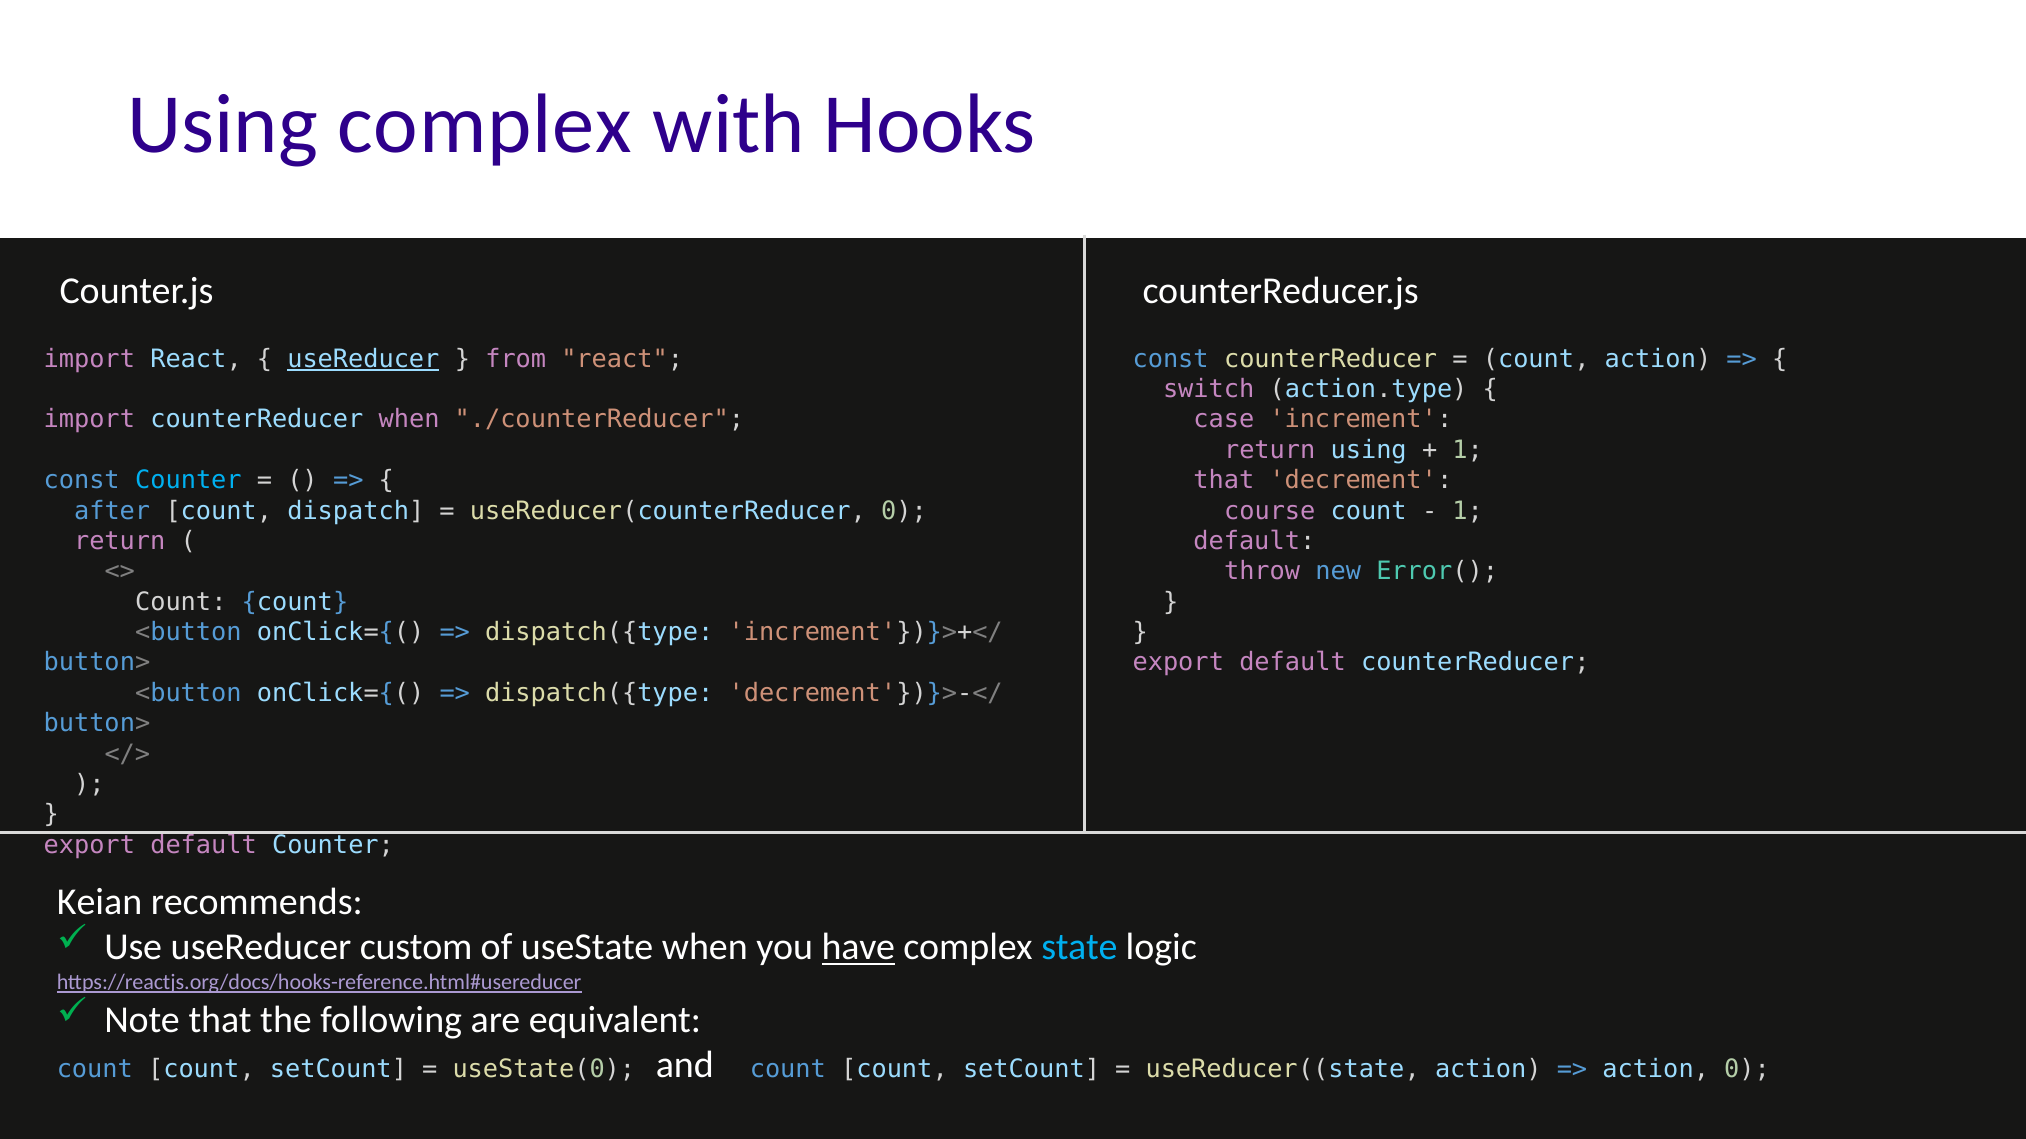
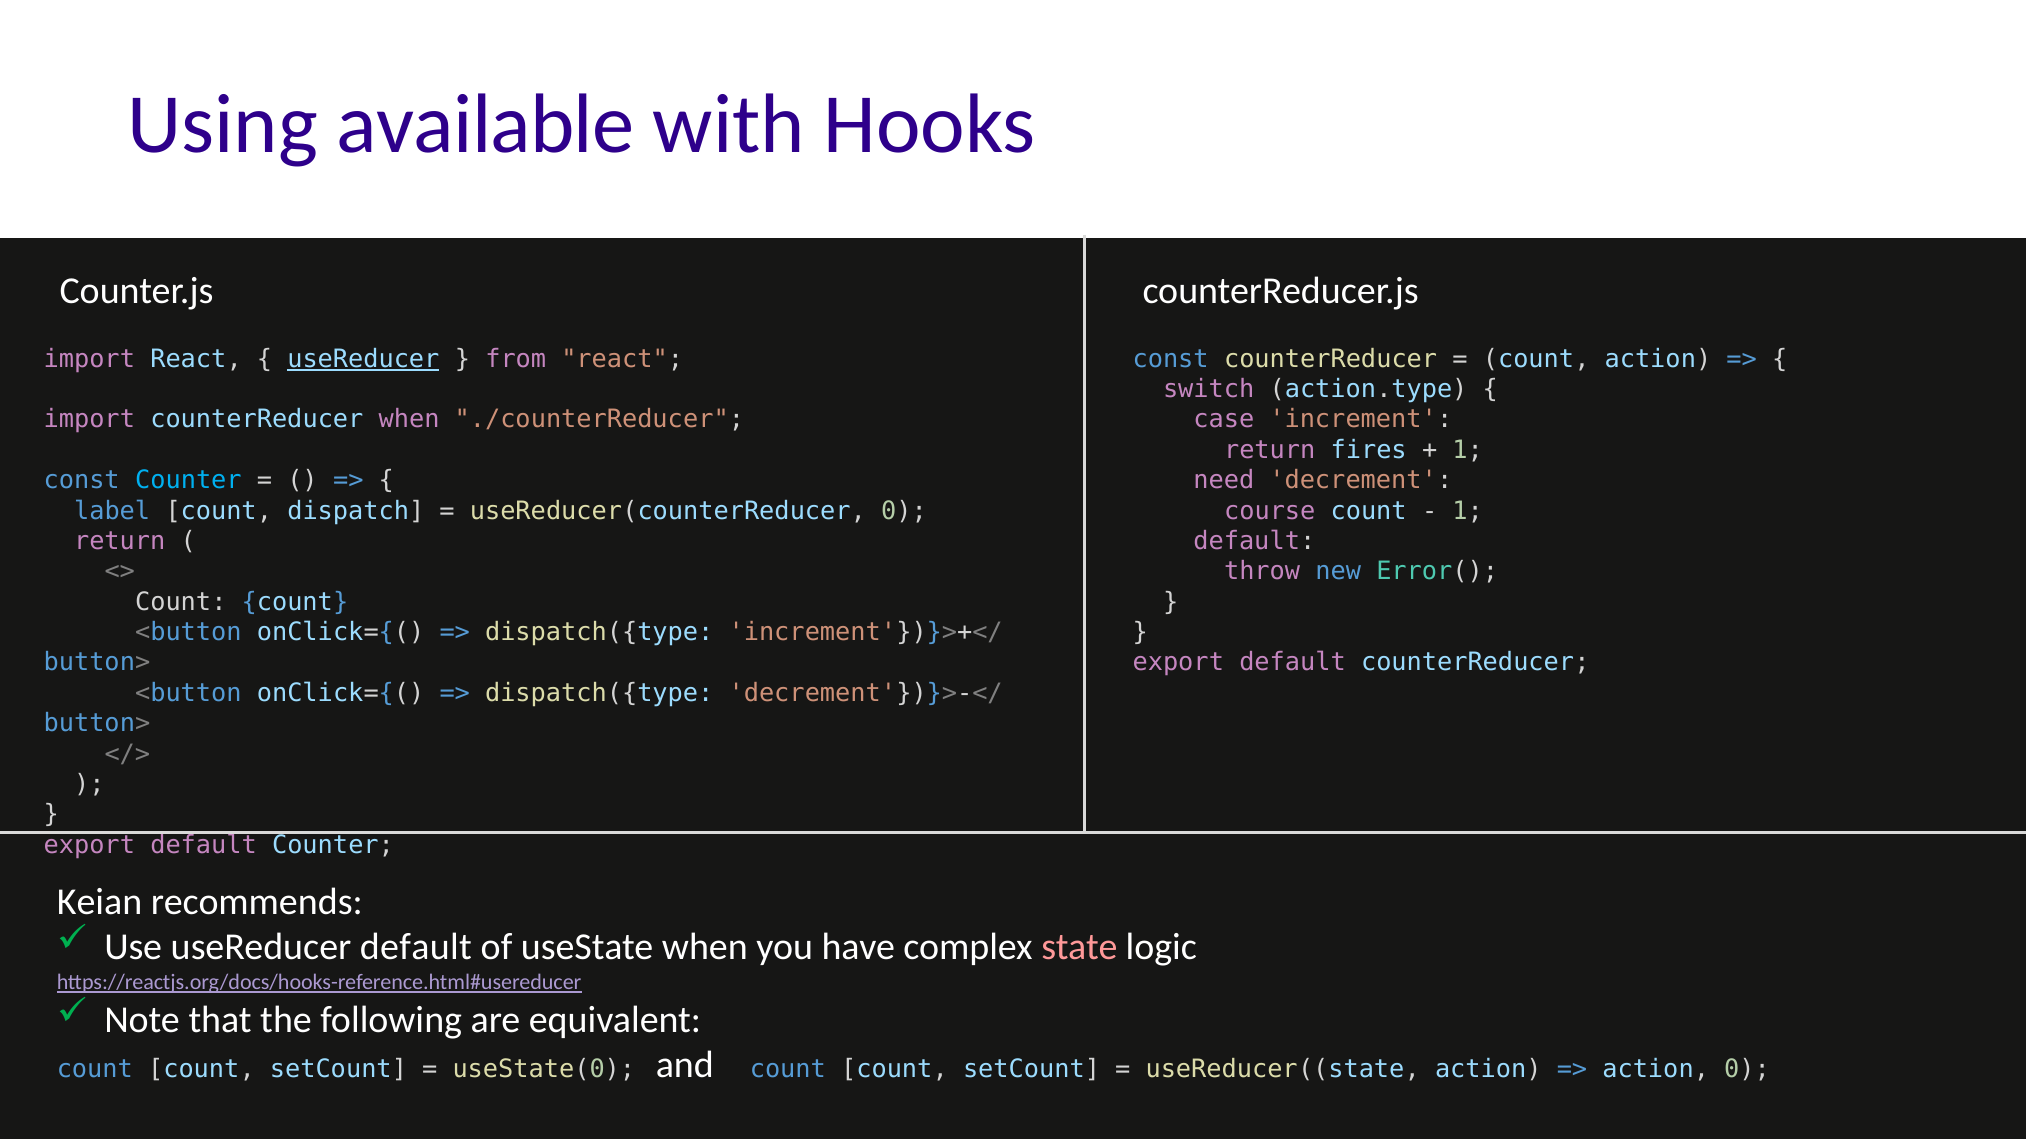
Using complex: complex -> available
return using: using -> fires
that at (1224, 481): that -> need
after: after -> label
useReducer custom: custom -> default
have underline: present -> none
state colour: light blue -> pink
